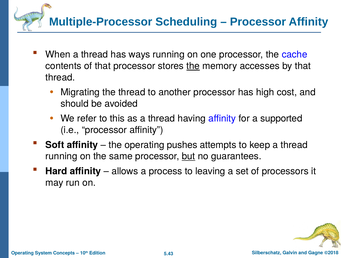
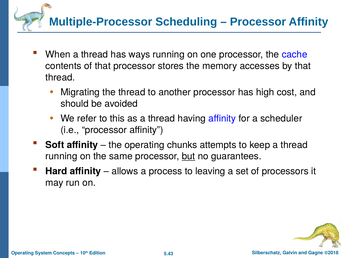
the at (193, 66) underline: present -> none
supported: supported -> scheduler
pushes: pushes -> chunks
